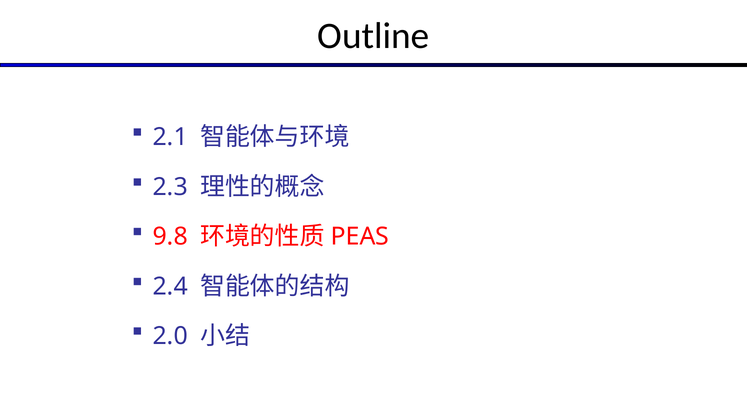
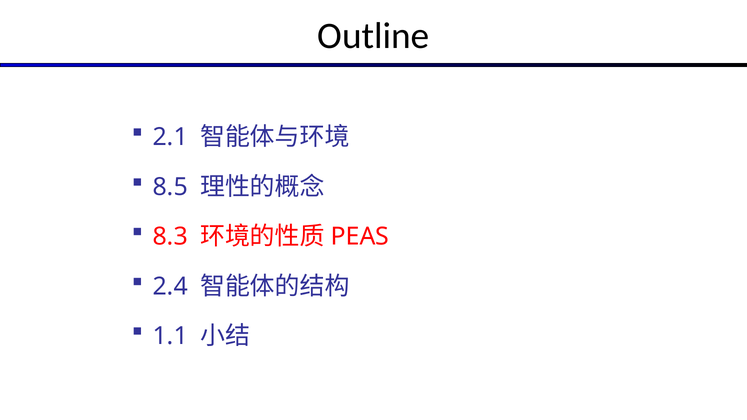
2.3: 2.3 -> 8.5
9.8: 9.8 -> 8.3
2.0: 2.0 -> 1.1
